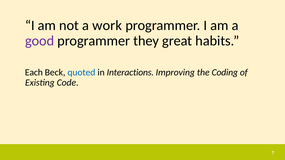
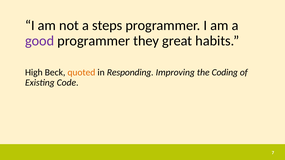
work: work -> steps
Each: Each -> High
quoted colour: blue -> orange
Interactions: Interactions -> Responding
